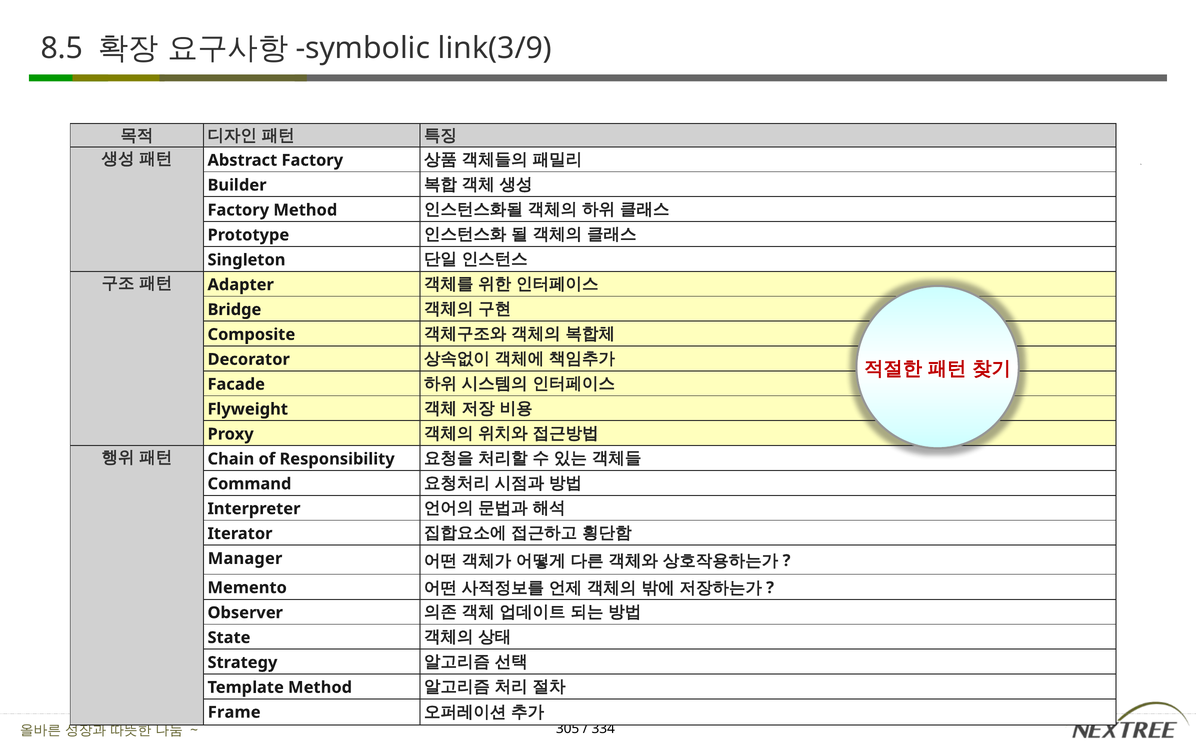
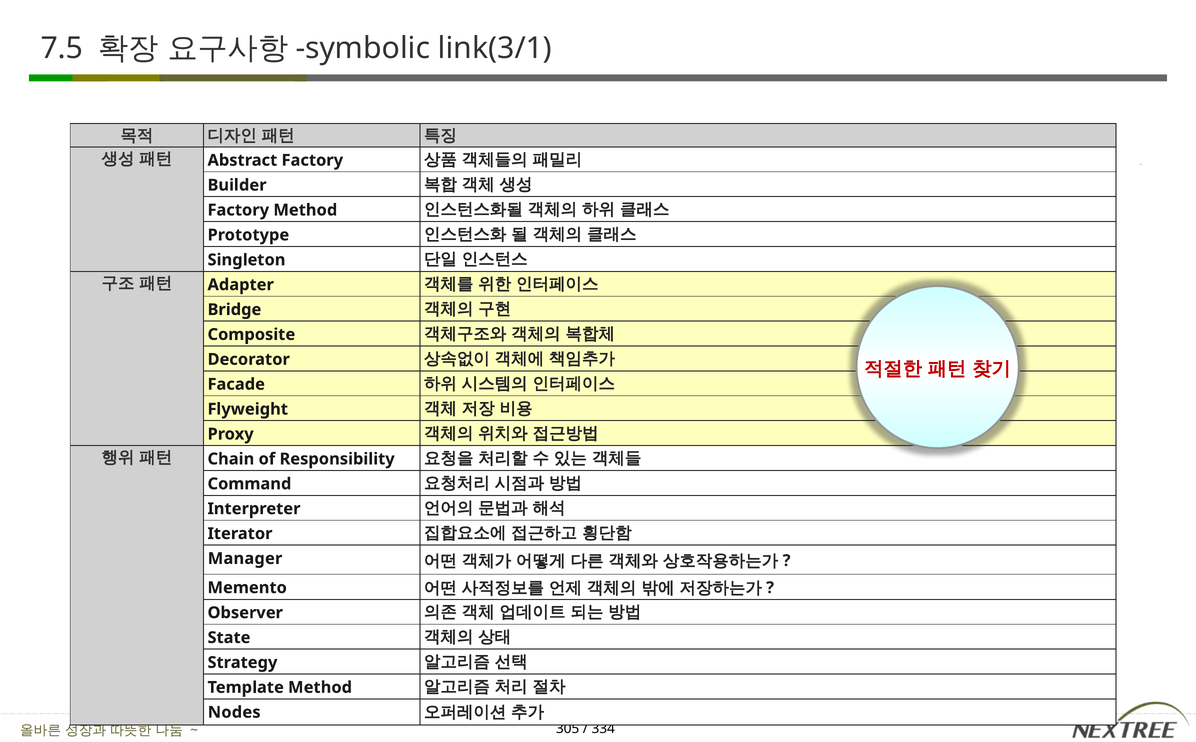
8.5: 8.5 -> 7.5
link(3/9: link(3/9 -> link(3/1
Frame: Frame -> Nodes
